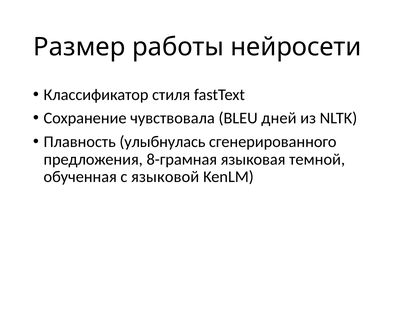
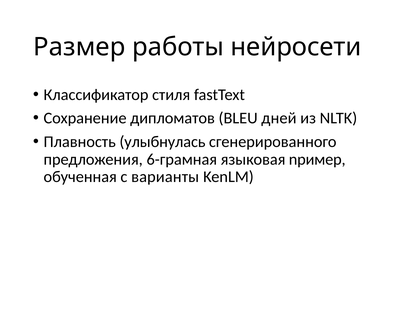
чувствовала: чувствовала -> дипломатов
8-грамная: 8-грамная -> 6-грамная
темной: темной -> nримеp
языковой: языковой -> варианты
